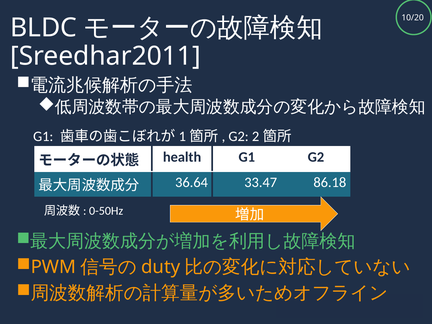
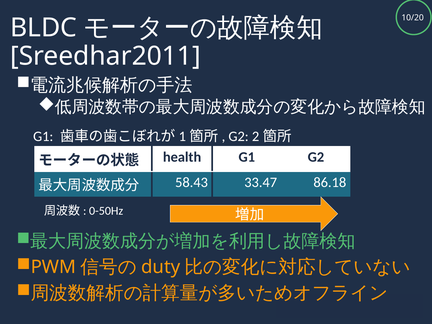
36.64: 36.64 -> 58.43
